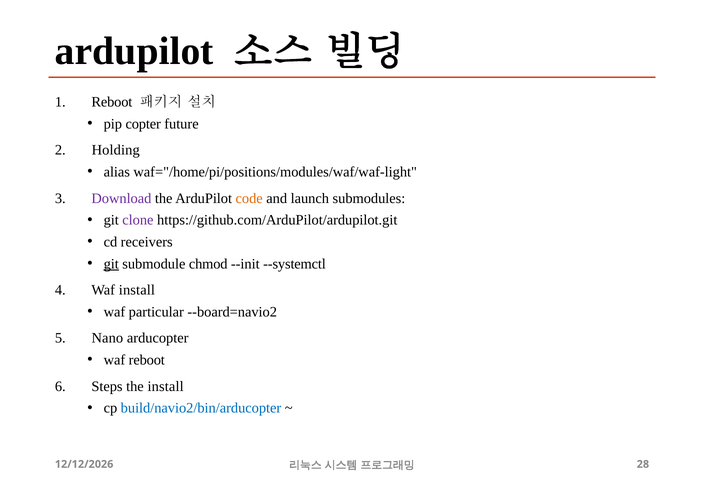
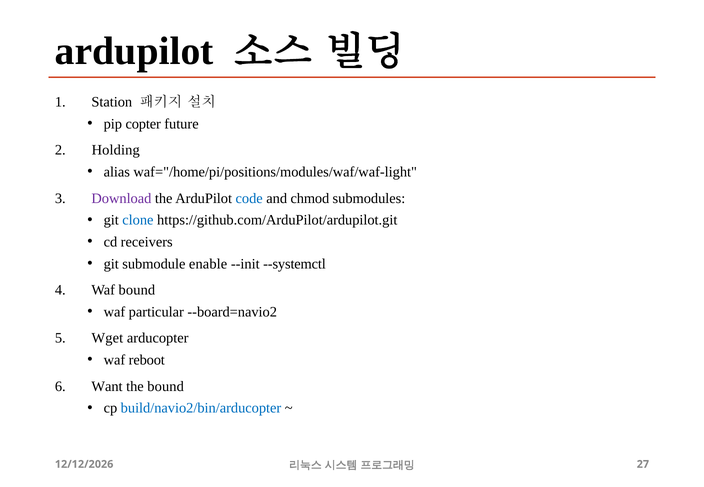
Reboot at (112, 102): Reboot -> Station
code colour: orange -> blue
launch: launch -> chmod
clone colour: purple -> blue
git at (111, 264) underline: present -> none
chmod: chmod -> enable
Waf install: install -> bound
Nano: Nano -> Wget
Steps: Steps -> Want
the install: install -> bound
28: 28 -> 27
